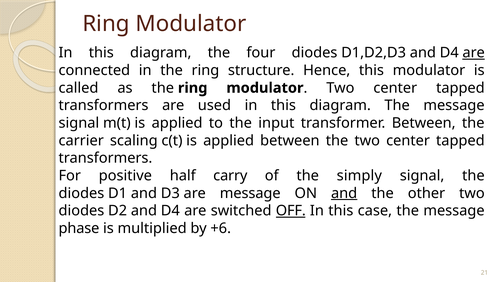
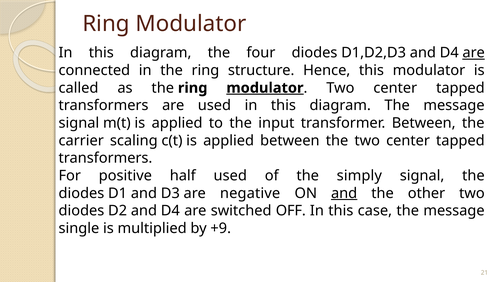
modulator at (265, 88) underline: none -> present
half carry: carry -> used
are message: message -> negative
OFF underline: present -> none
phase: phase -> single
+6: +6 -> +9
